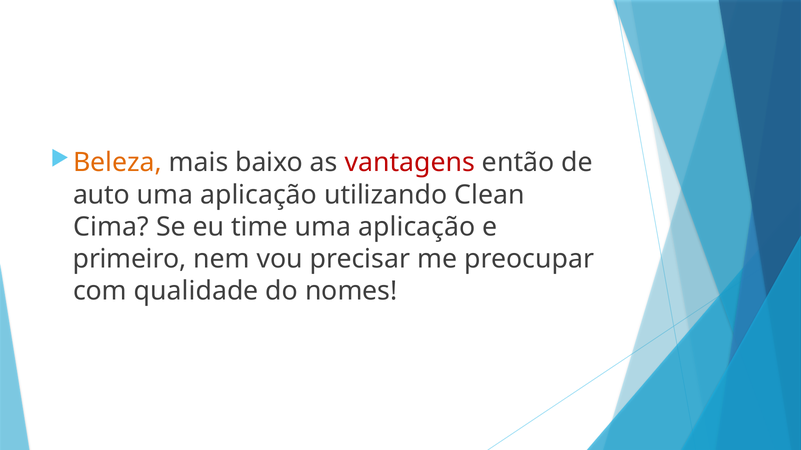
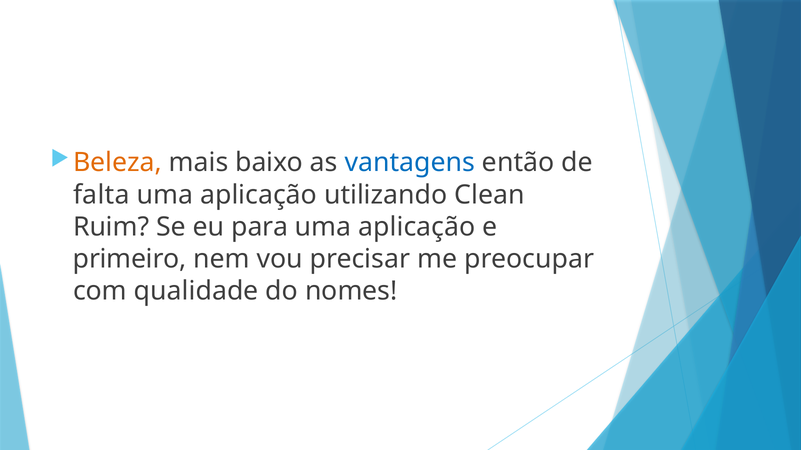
vantagens colour: red -> blue
auto: auto -> falta
Cima: Cima -> Ruim
time: time -> para
